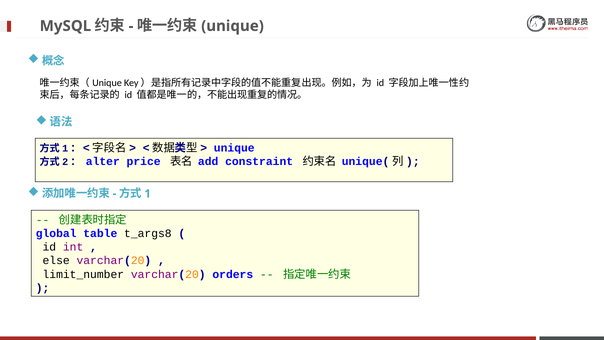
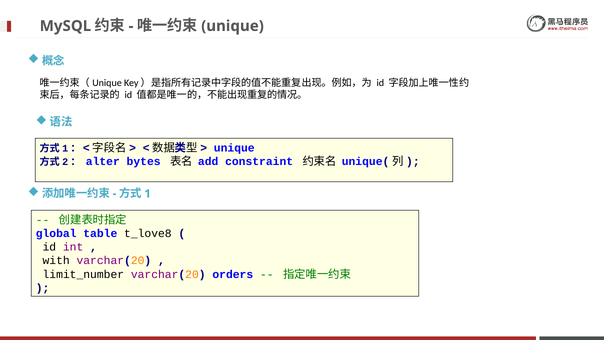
price: price -> bytes
t_args8: t_args8 -> t_love8
else: else -> with
